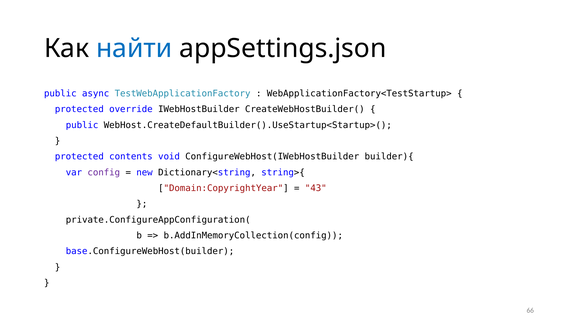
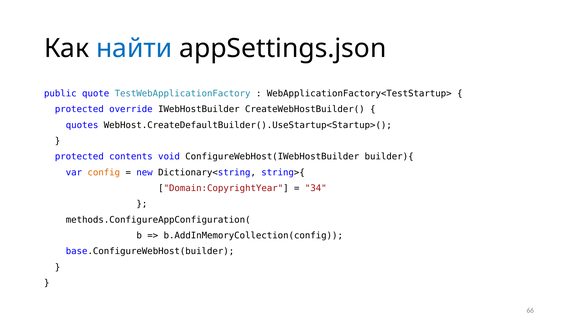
async: async -> quote
public at (82, 125): public -> quotes
config colour: purple -> orange
43: 43 -> 34
private.ConfigureAppConfiguration(: private.ConfigureAppConfiguration( -> methods.ConfigureAppConfiguration(
